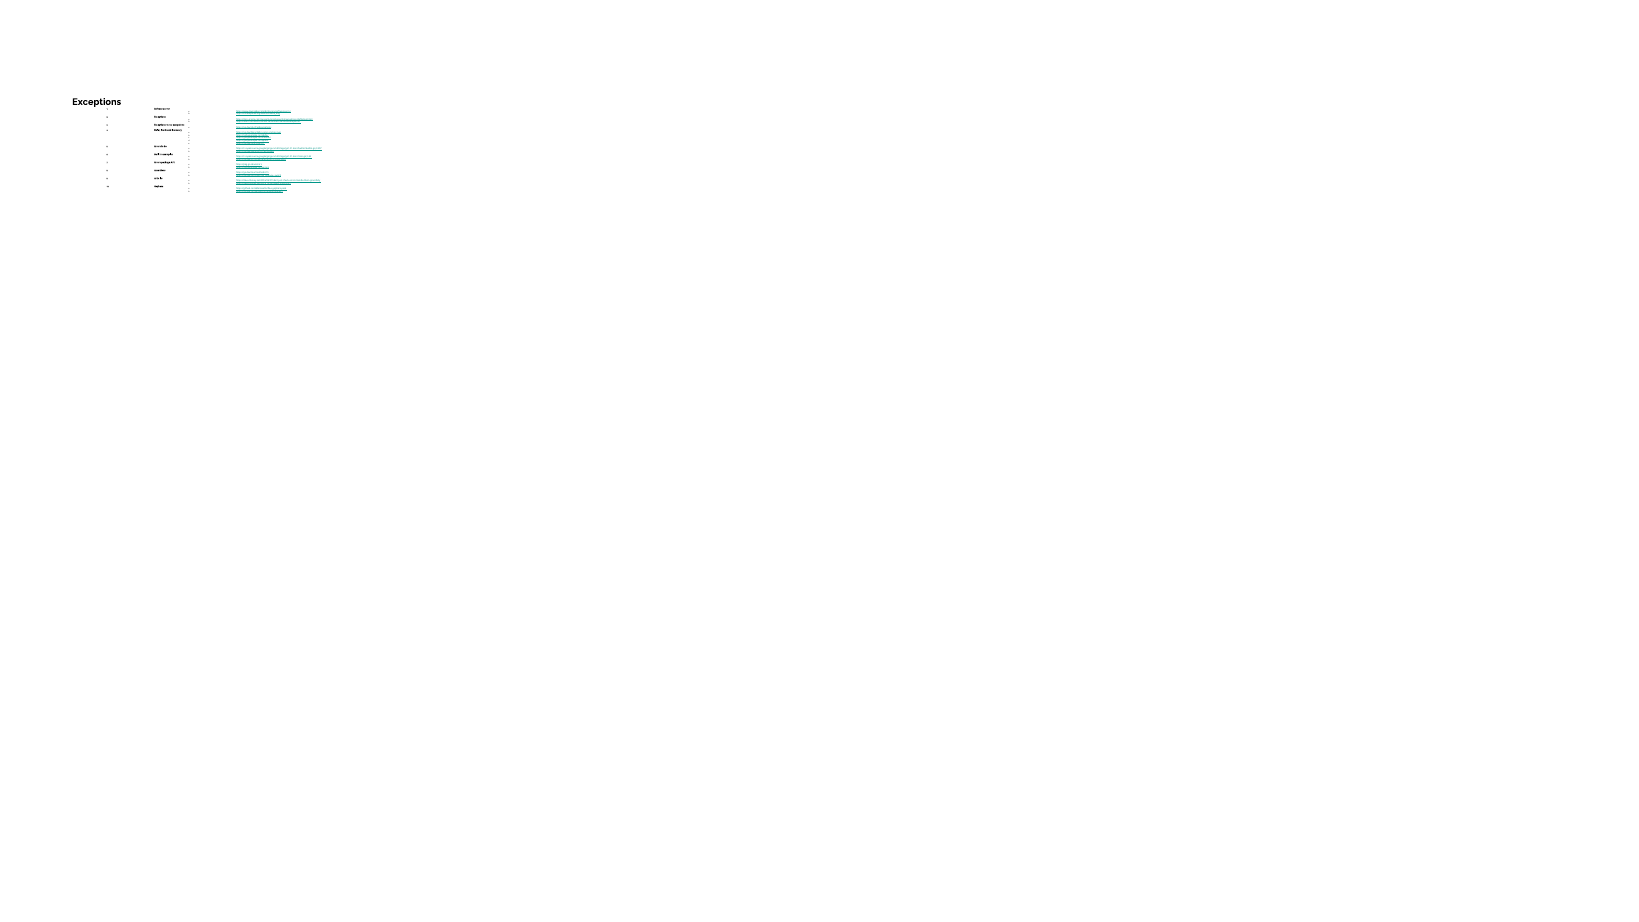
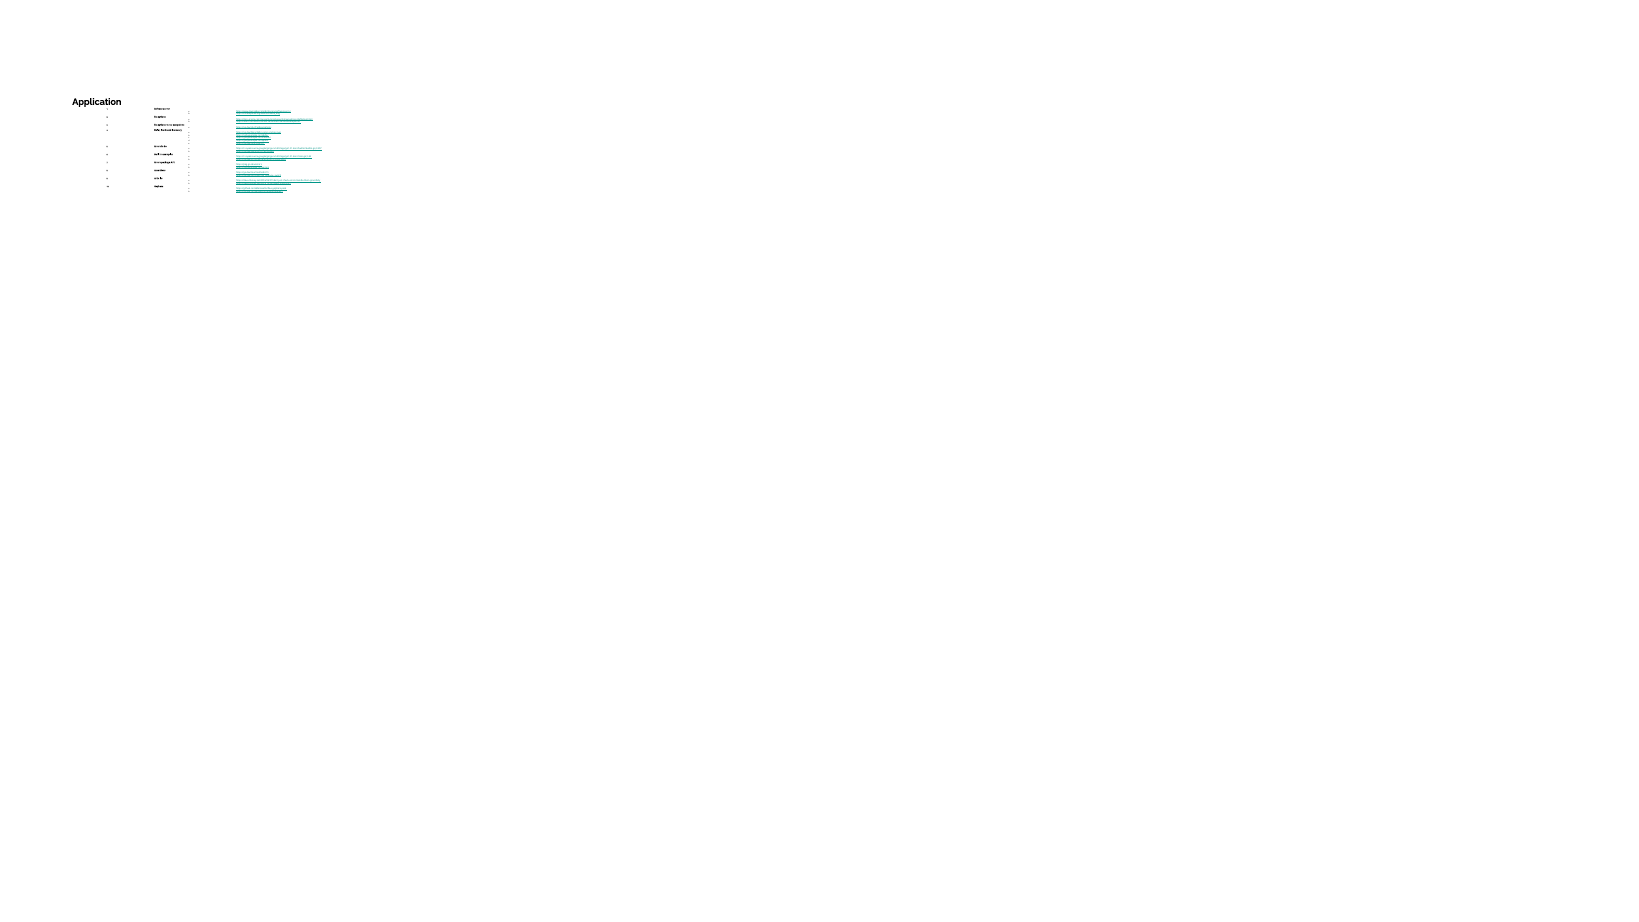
Exceptions at (97, 102): Exceptions -> Application
